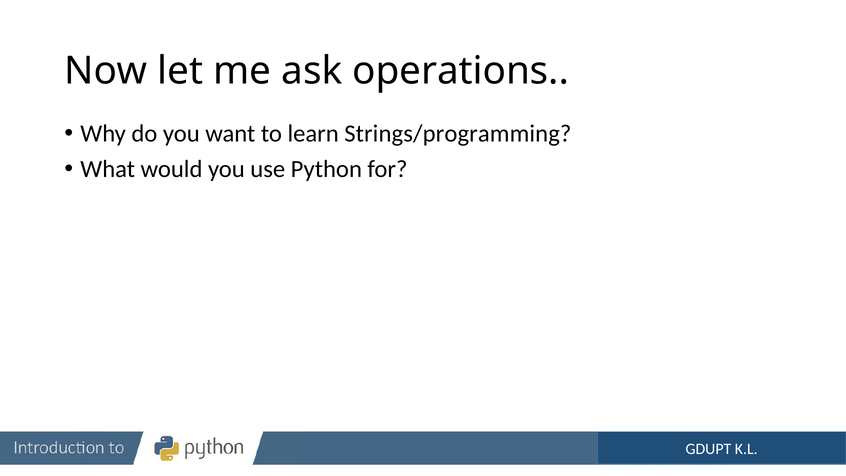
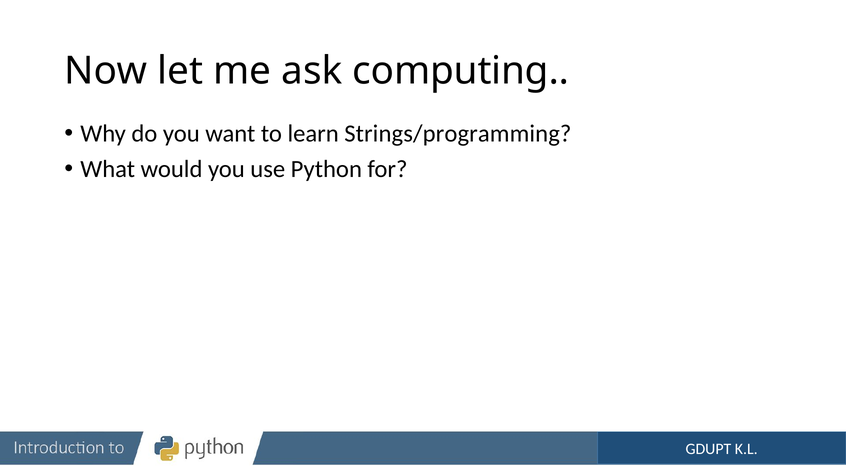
operations: operations -> computing
